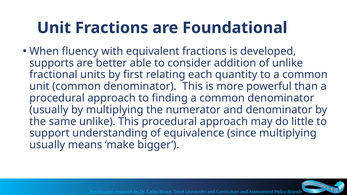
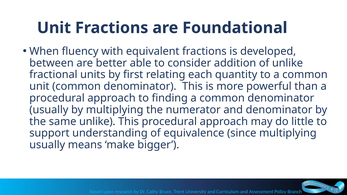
supports: supports -> between
